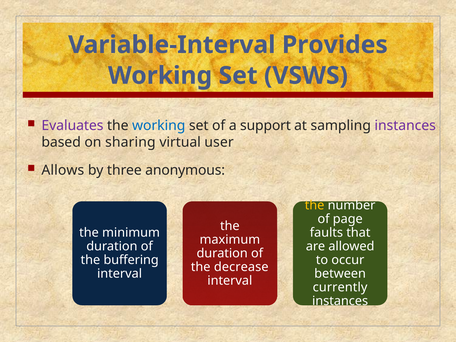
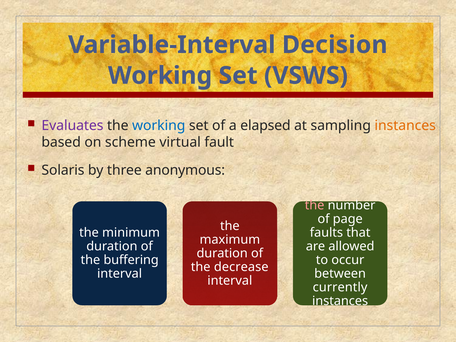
Provides: Provides -> Decision
support: support -> elapsed
instances at (405, 126) colour: purple -> orange
sharing: sharing -> scheme
user: user -> fault
Allows: Allows -> Solaris
the at (315, 205) colour: yellow -> pink
